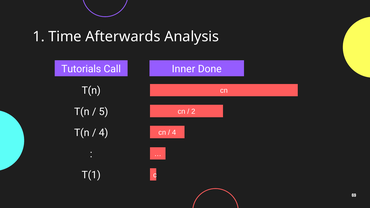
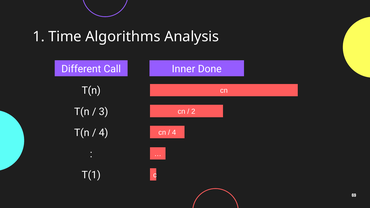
Afterwards: Afterwards -> Algorithms
Tutorials: Tutorials -> Different
5: 5 -> 3
